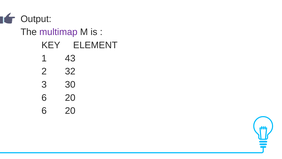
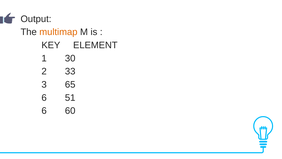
multimap colour: purple -> orange
43: 43 -> 30
32: 32 -> 33
30: 30 -> 65
20 at (70, 97): 20 -> 51
20 at (70, 111): 20 -> 60
